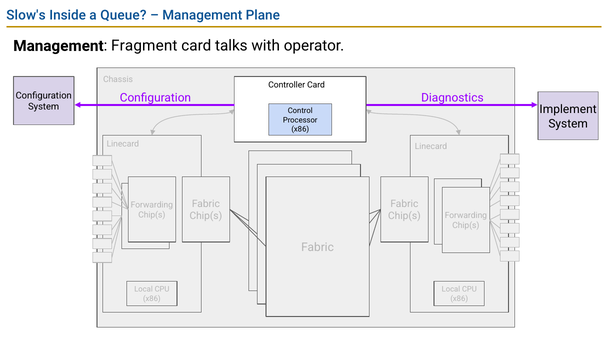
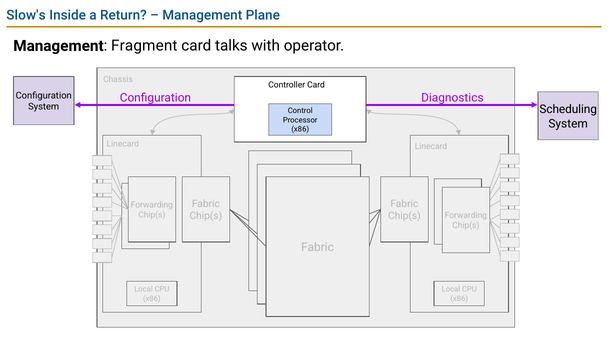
Queue: Queue -> Return
Implement: Implement -> Scheduling
